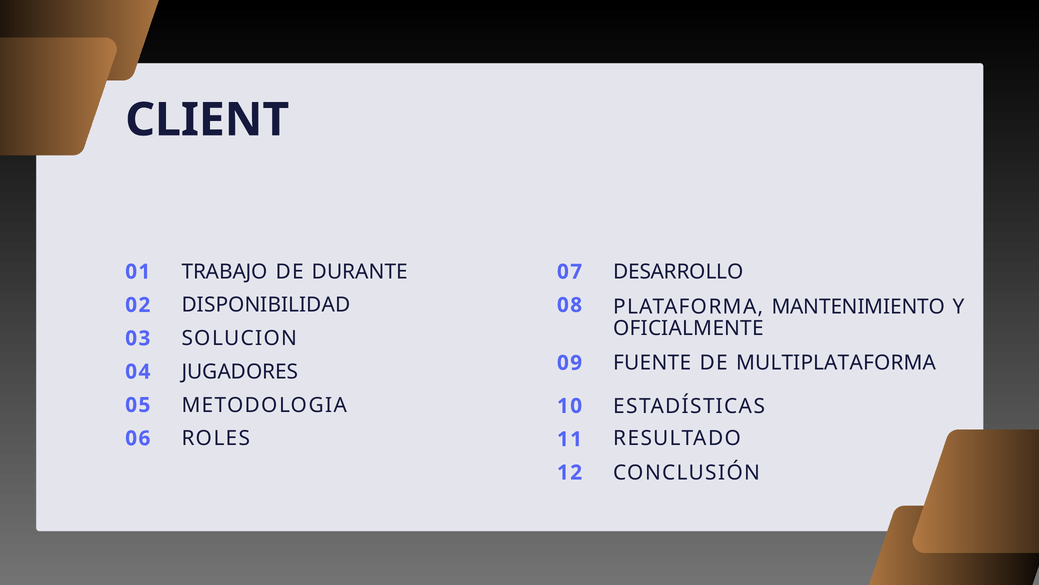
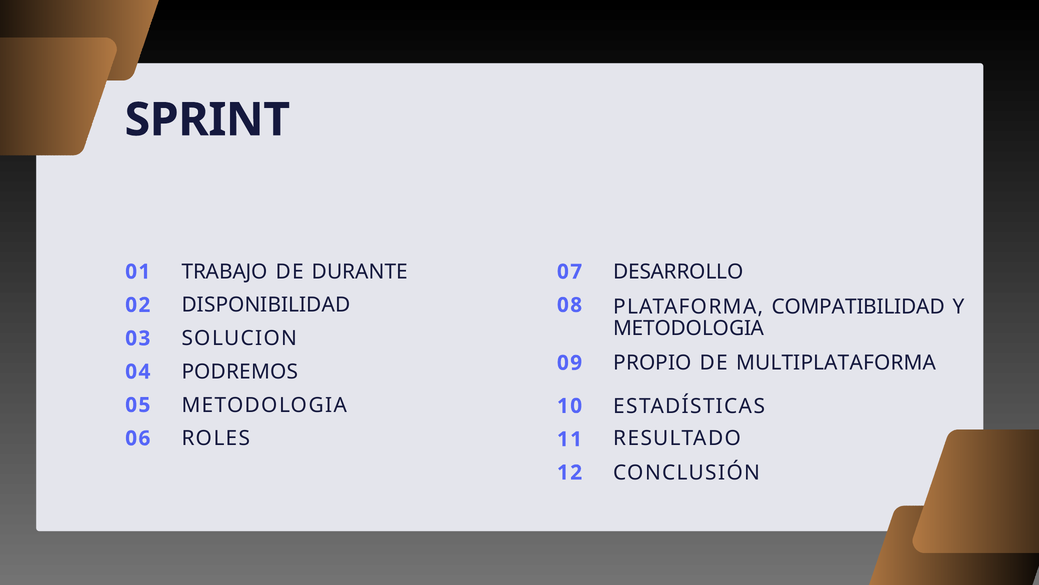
CLIENT: CLIENT -> SPRINT
MANTENIMIENTO: MANTENIMIENTO -> COMPATIBILIDAD
OFICIALMENTE at (689, 328): OFICIALMENTE -> METODOLOGIA
FUENTE: FUENTE -> PROPIO
JUGADORES: JUGADORES -> PODREMOS
